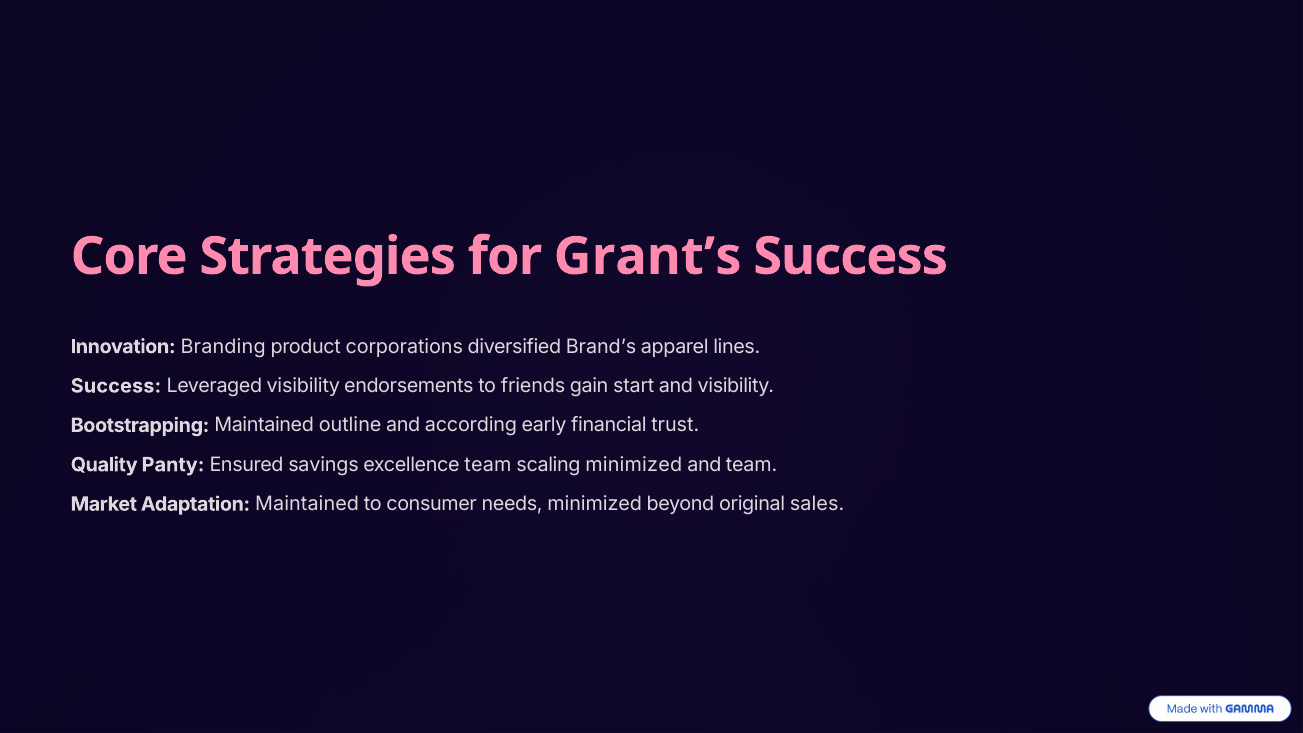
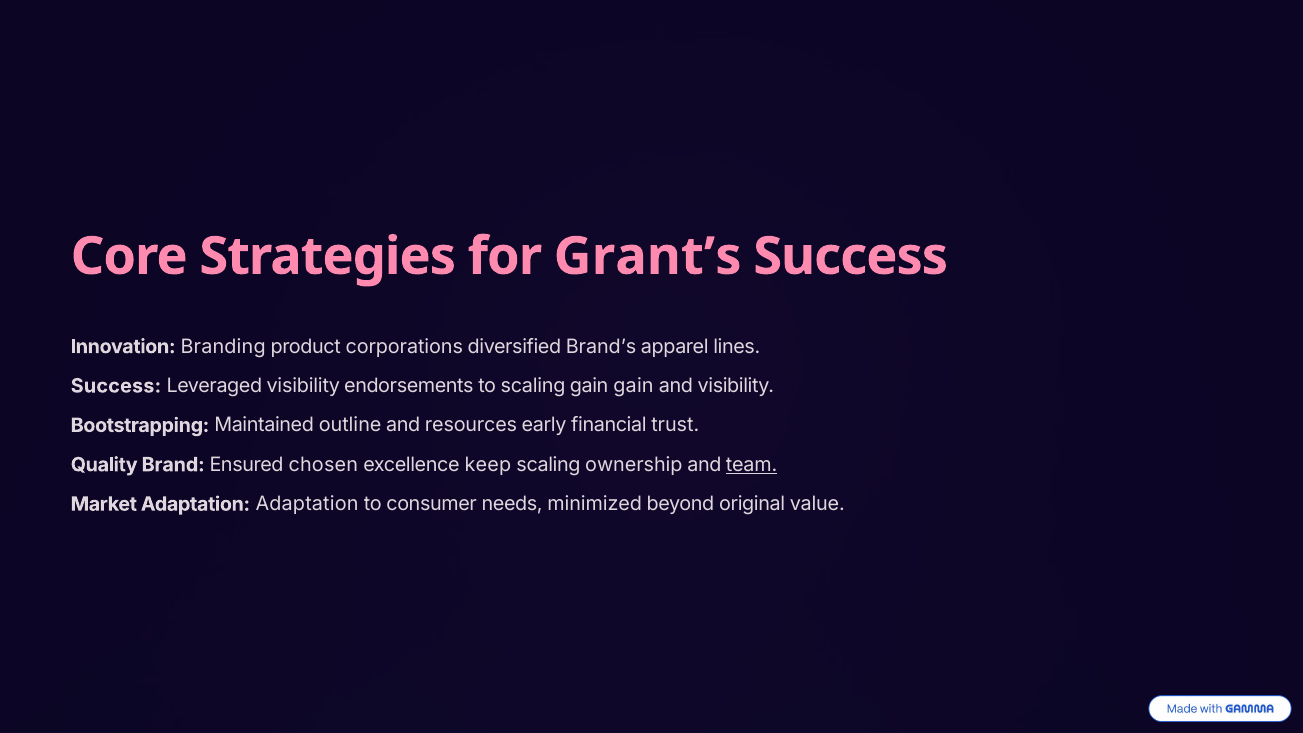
to friends: friends -> scaling
gain start: start -> gain
according: according -> resources
Panty: Panty -> Brand
savings: savings -> chosen
excellence team: team -> keep
scaling minimized: minimized -> ownership
team at (752, 465) underline: none -> present
Adaptation Maintained: Maintained -> Adaptation
sales: sales -> value
